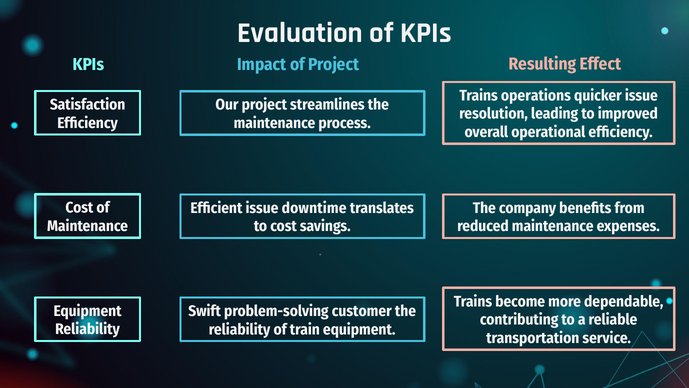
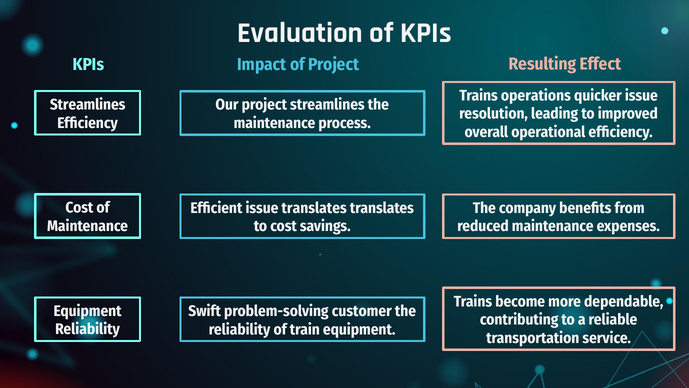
Satisfaction at (88, 105): Satisfaction -> Streamlines
issue downtime: downtime -> translates
